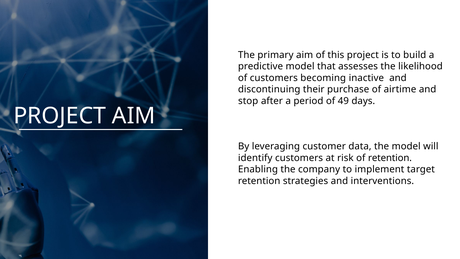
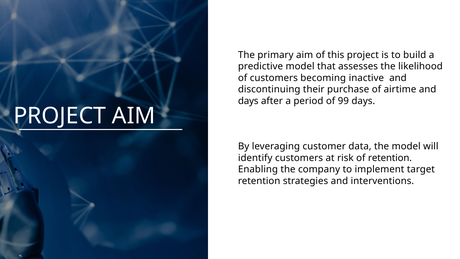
stop at (248, 101): stop -> days
49: 49 -> 99
